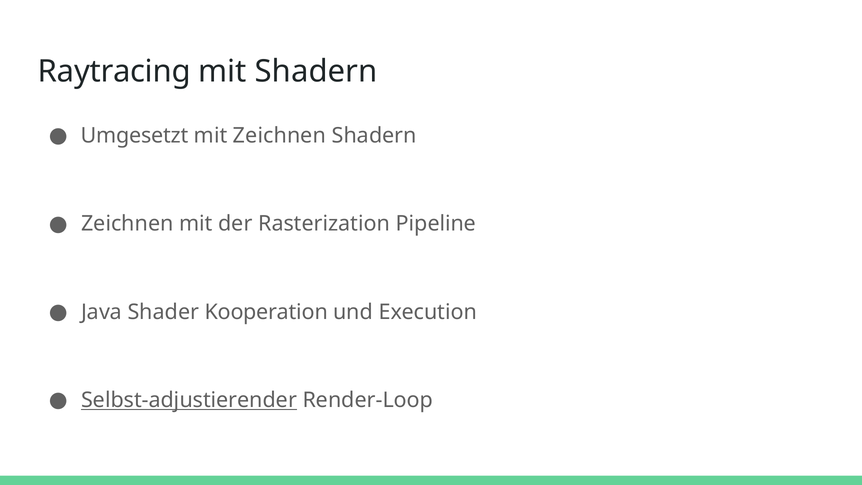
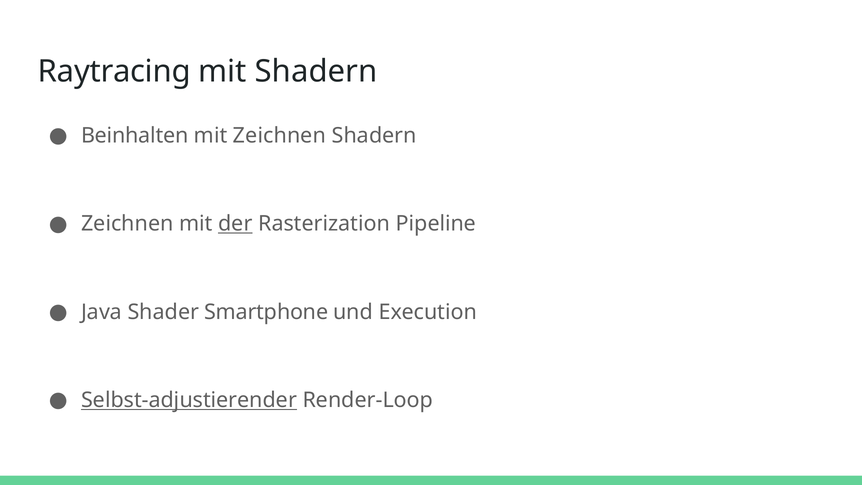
Umgesetzt: Umgesetzt -> Beinhalten
der underline: none -> present
Kooperation: Kooperation -> Smartphone
